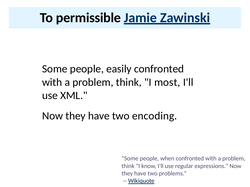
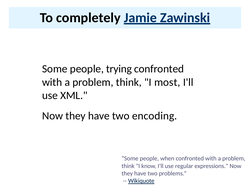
permissible: permissible -> completely
easily: easily -> trying
